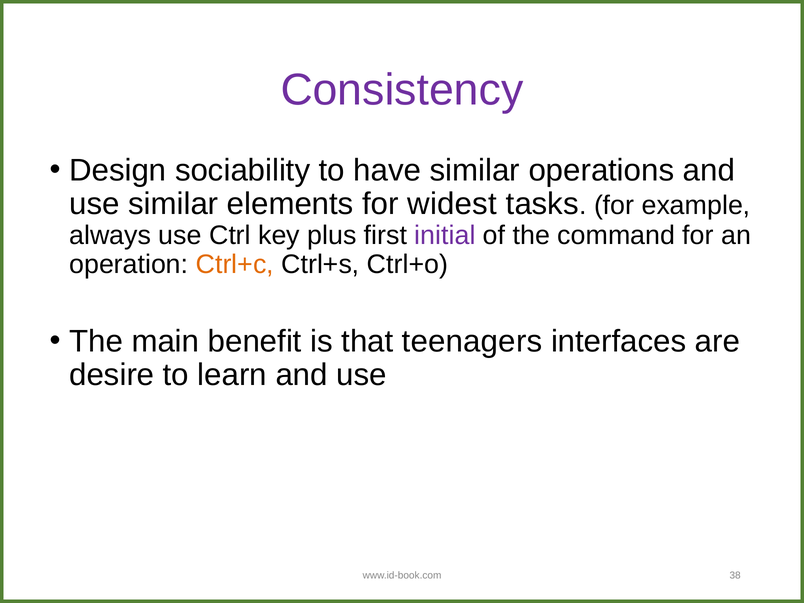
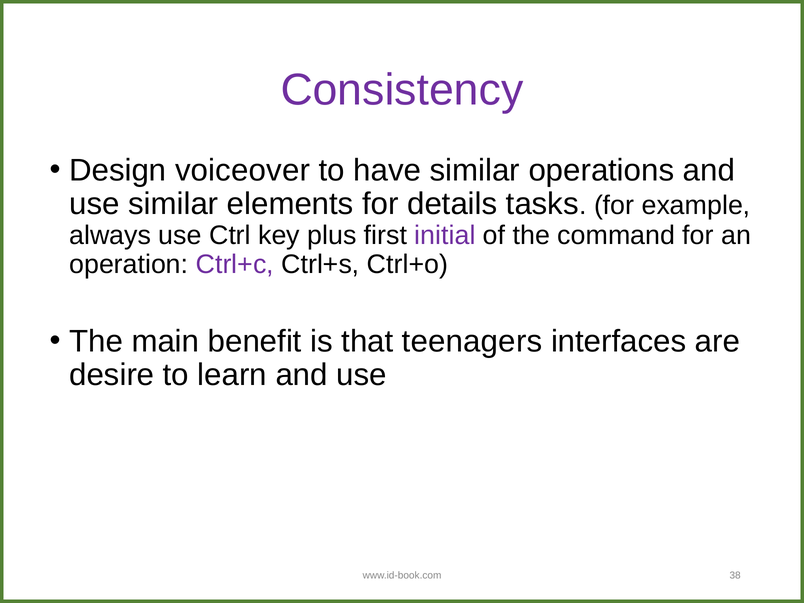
sociability: sociability -> voiceover
widest: widest -> details
Ctrl+c colour: orange -> purple
